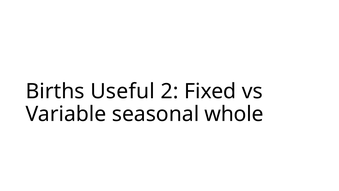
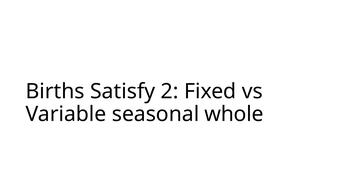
Useful: Useful -> Satisfy
